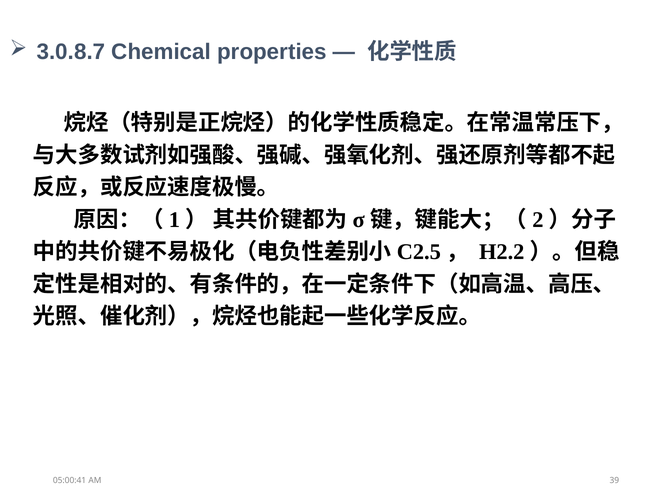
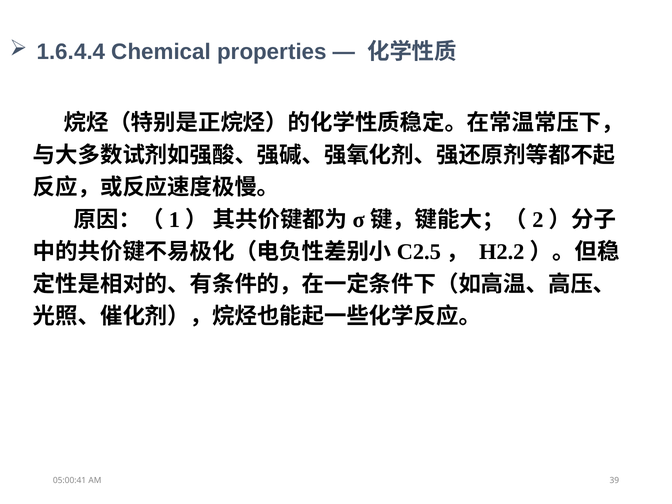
3.0.8.7: 3.0.8.7 -> 1.6.4.4
